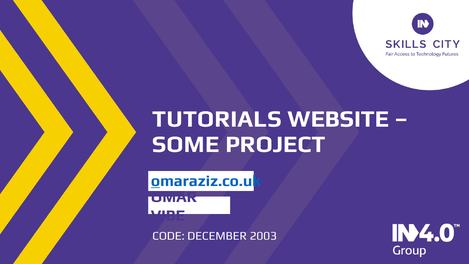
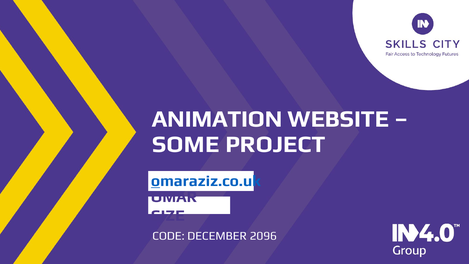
TUTORIALS: TUTORIALS -> ANIMATION
VIBE: VIBE -> SIZE
2003: 2003 -> 2096
